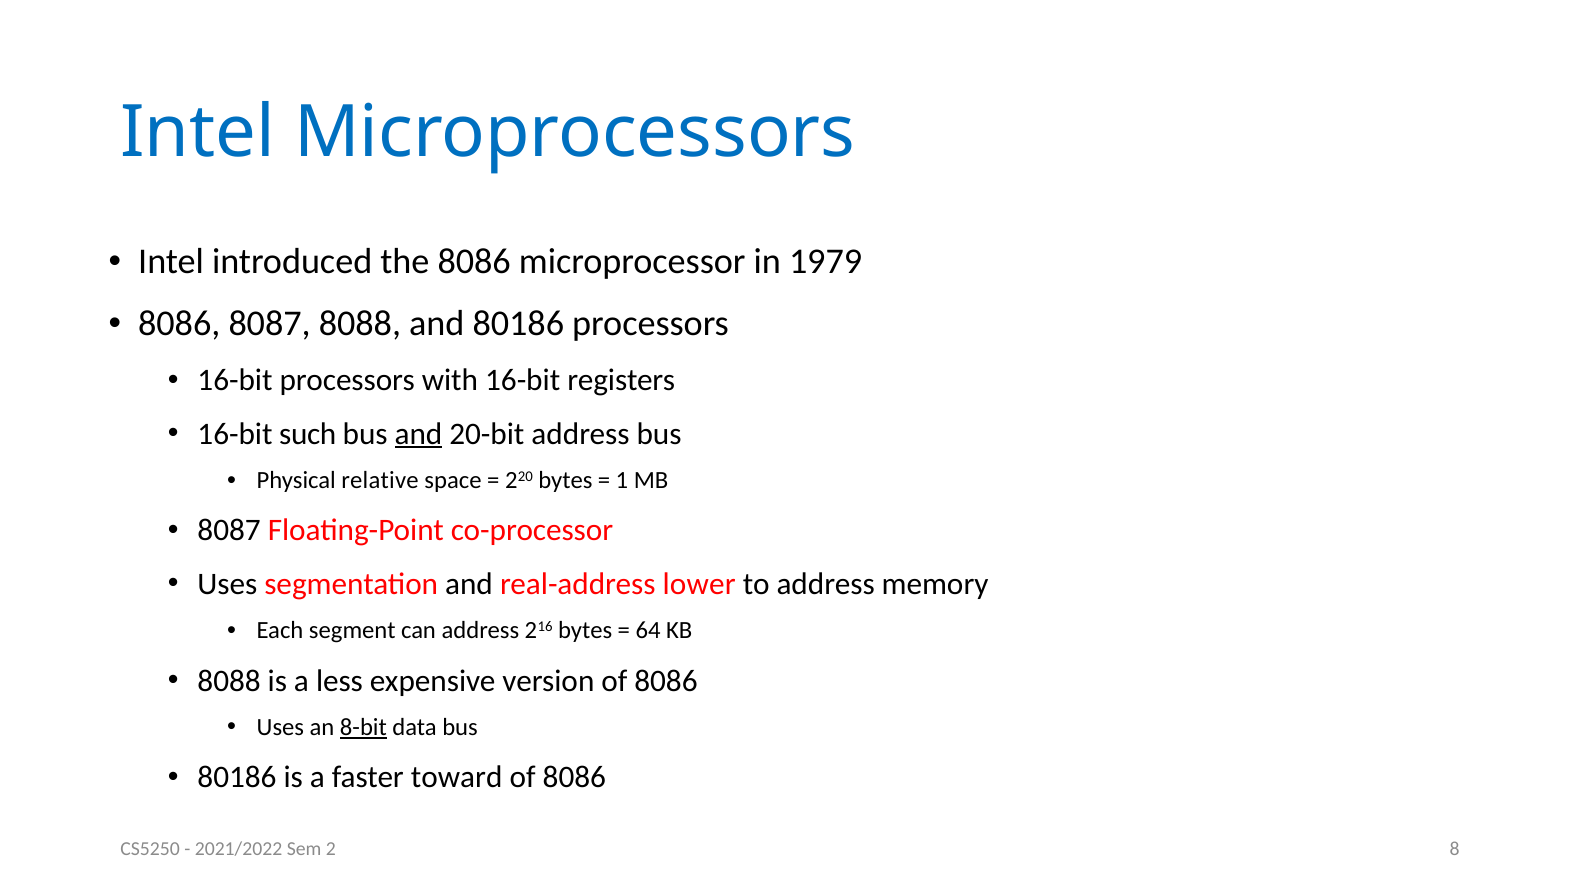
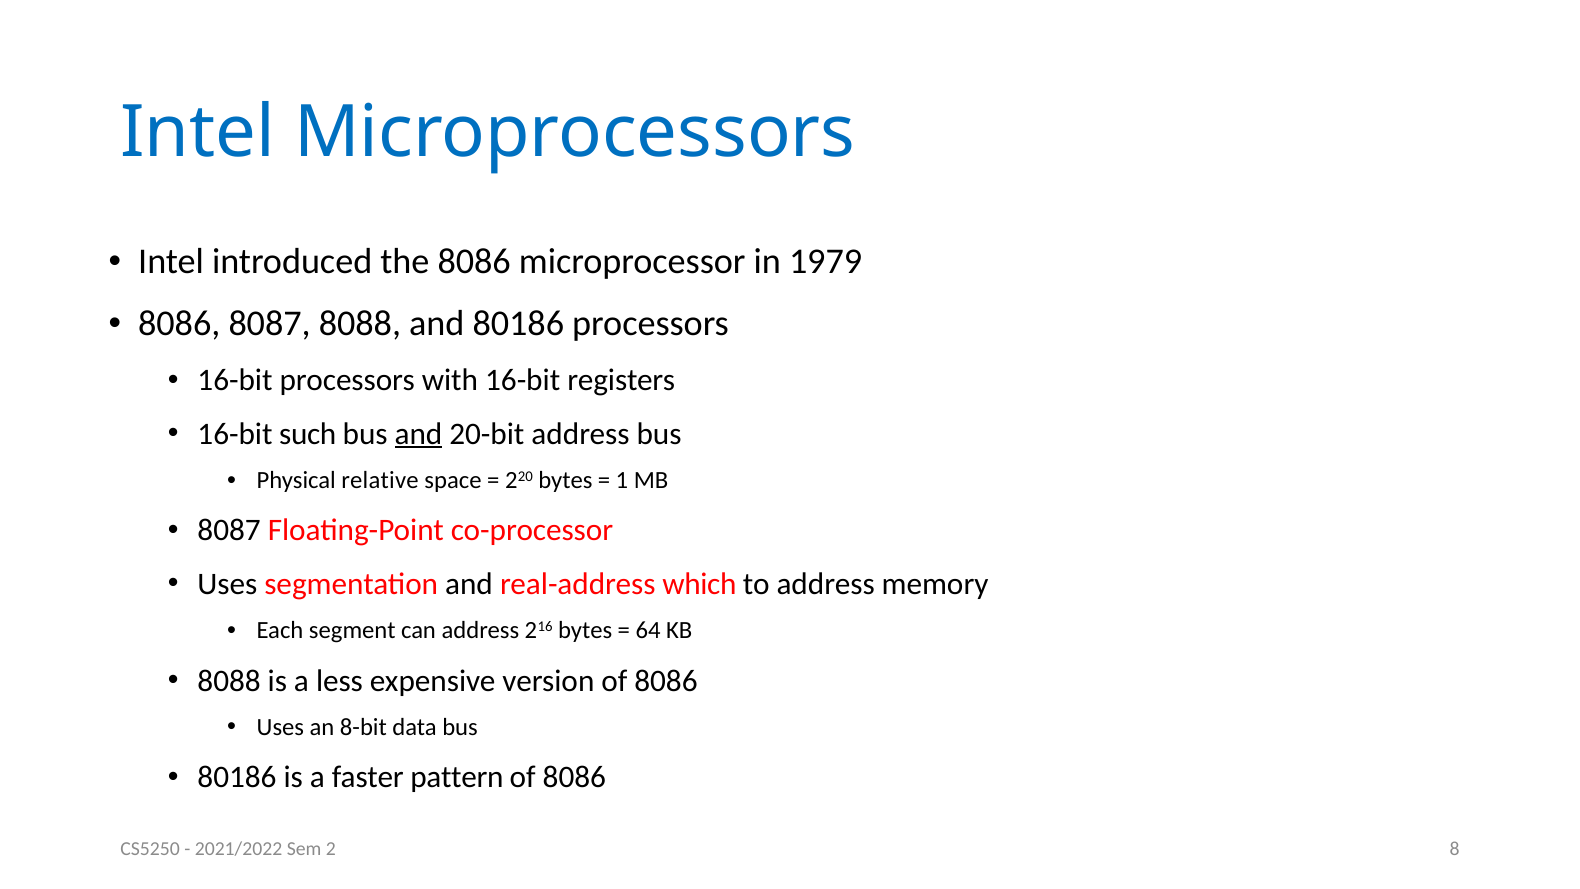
lower: lower -> which
8-bit underline: present -> none
toward: toward -> pattern
